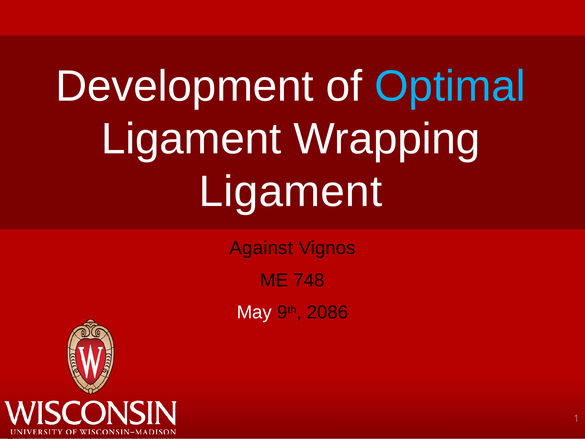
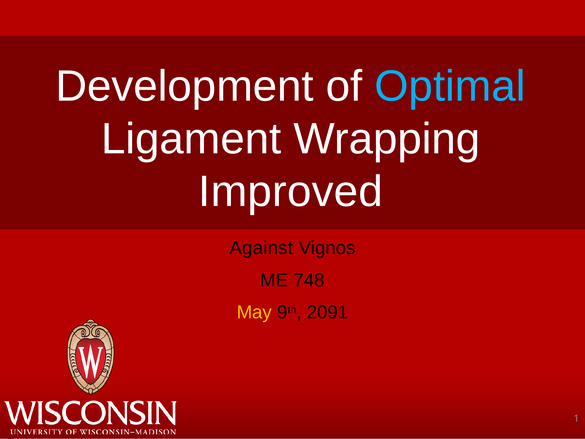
Ligament at (291, 192): Ligament -> Improved
May colour: white -> yellow
2086: 2086 -> 2091
